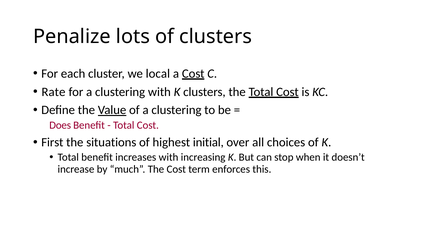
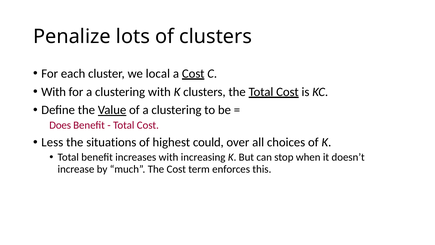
Rate at (53, 92): Rate -> With
First: First -> Less
initial: initial -> could
